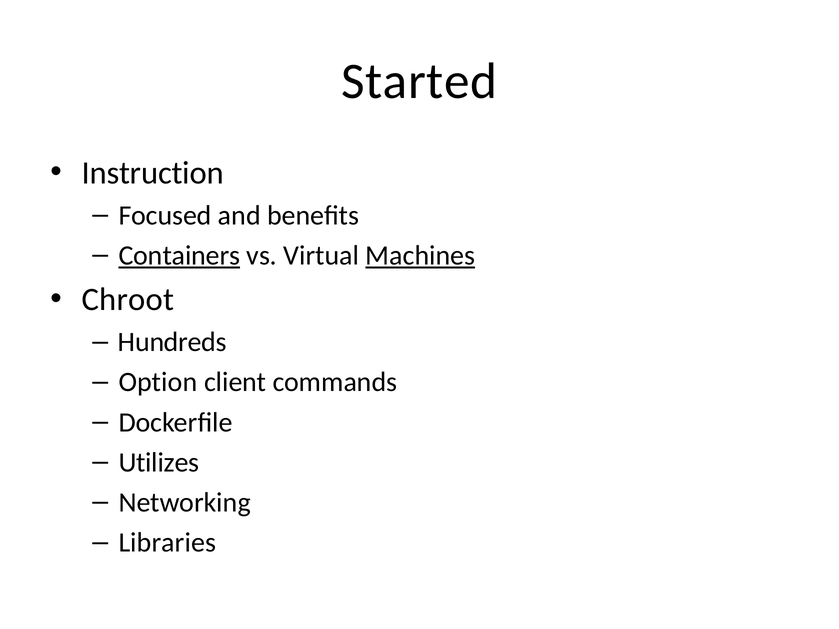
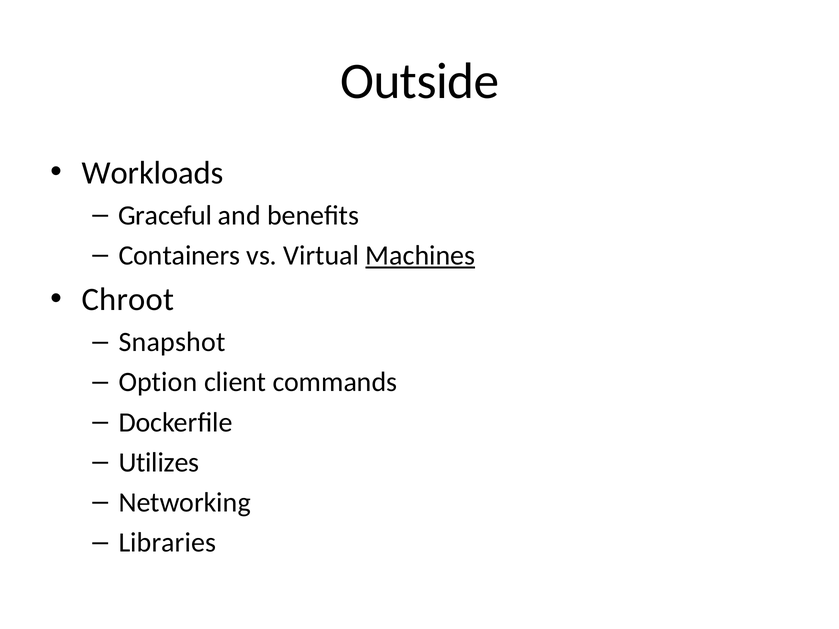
Started: Started -> Outside
Instruction: Instruction -> Workloads
Focused: Focused -> Graceful
Containers underline: present -> none
Hundreds: Hundreds -> Snapshot
